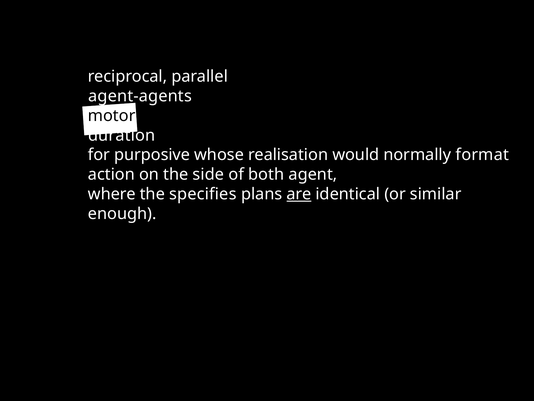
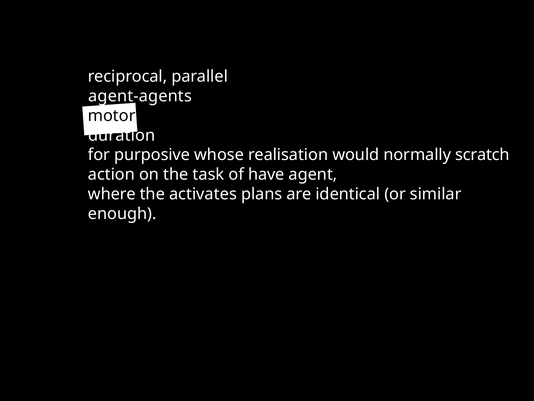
format: format -> scratch
side: side -> task
both: both -> have
specifies: specifies -> activates
are at (299, 194) underline: present -> none
